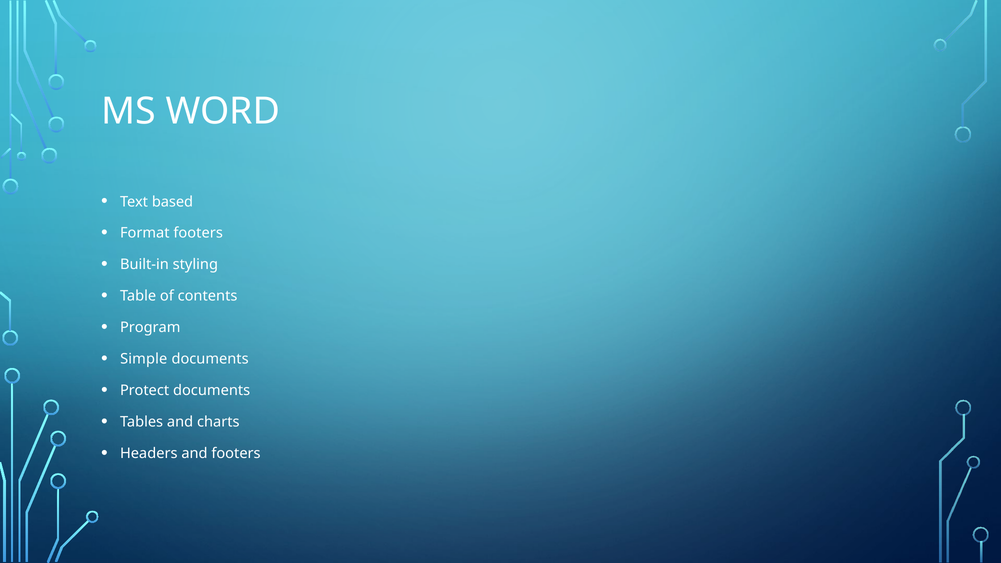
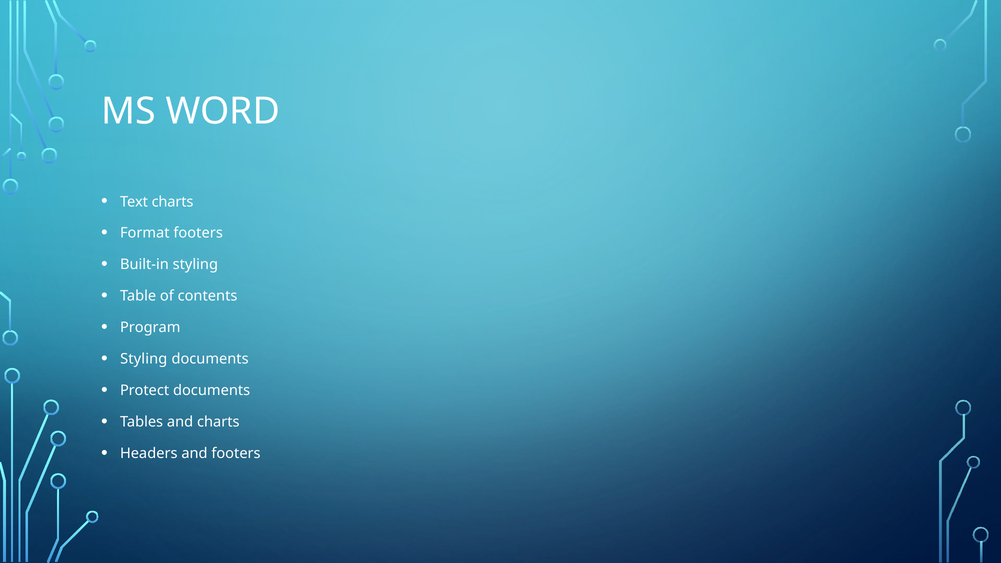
Text based: based -> charts
Simple at (144, 359): Simple -> Styling
